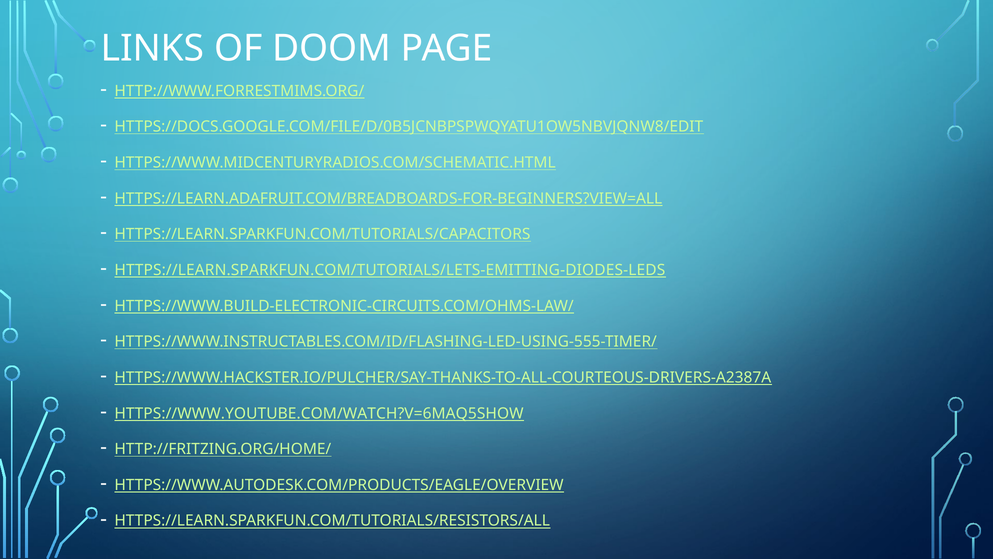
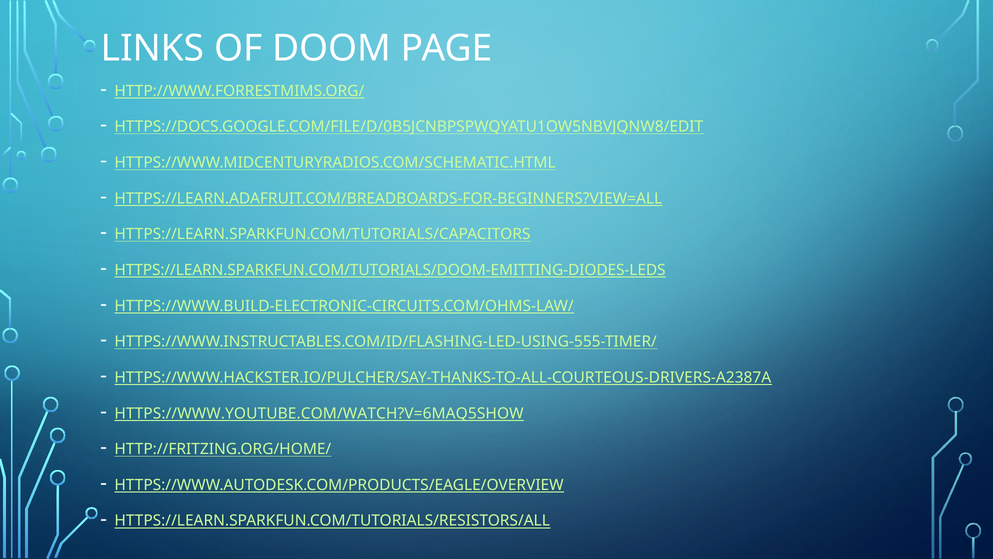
HTTPS://LEARN.SPARKFUN.COM/TUTORIALS/LETS-EMITTING-DIODES-LEDS: HTTPS://LEARN.SPARKFUN.COM/TUTORIALS/LETS-EMITTING-DIODES-LEDS -> HTTPS://LEARN.SPARKFUN.COM/TUTORIALS/DOOM-EMITTING-DIODES-LEDS
